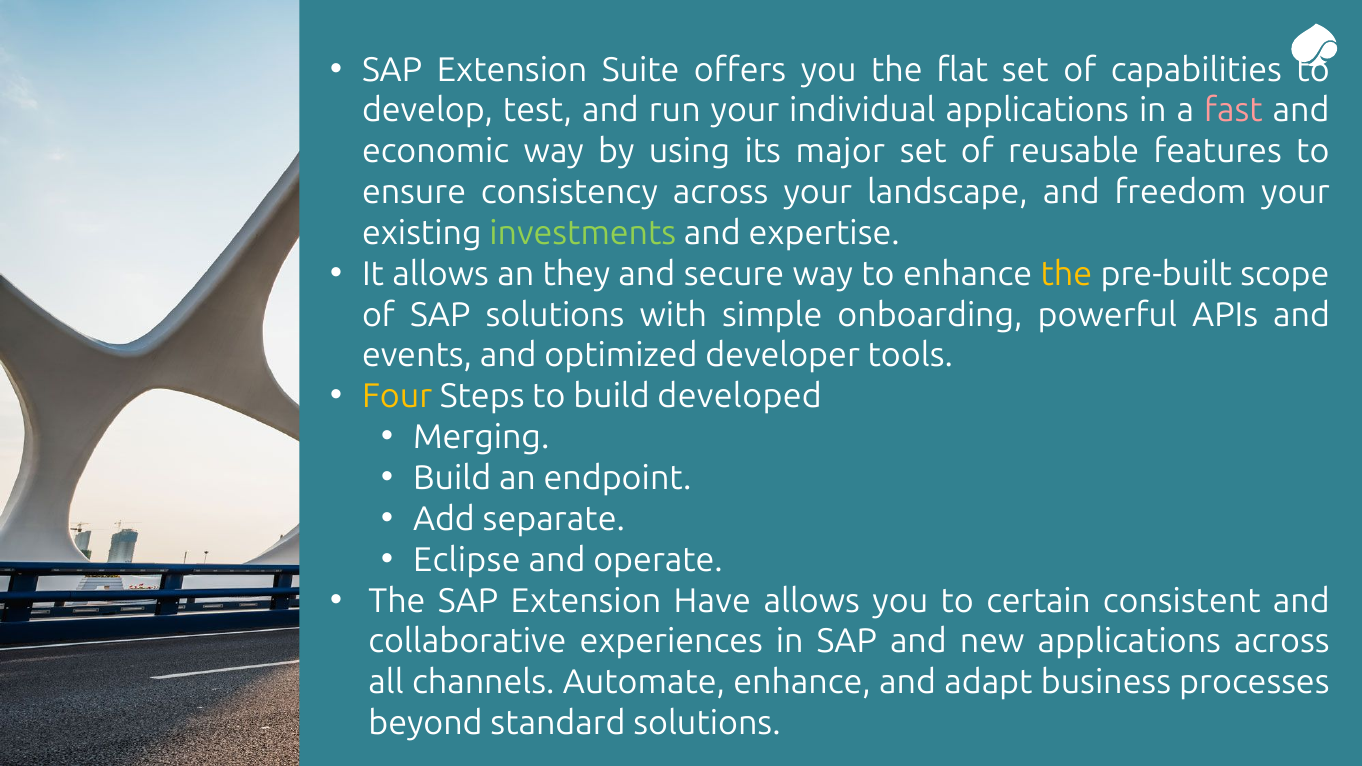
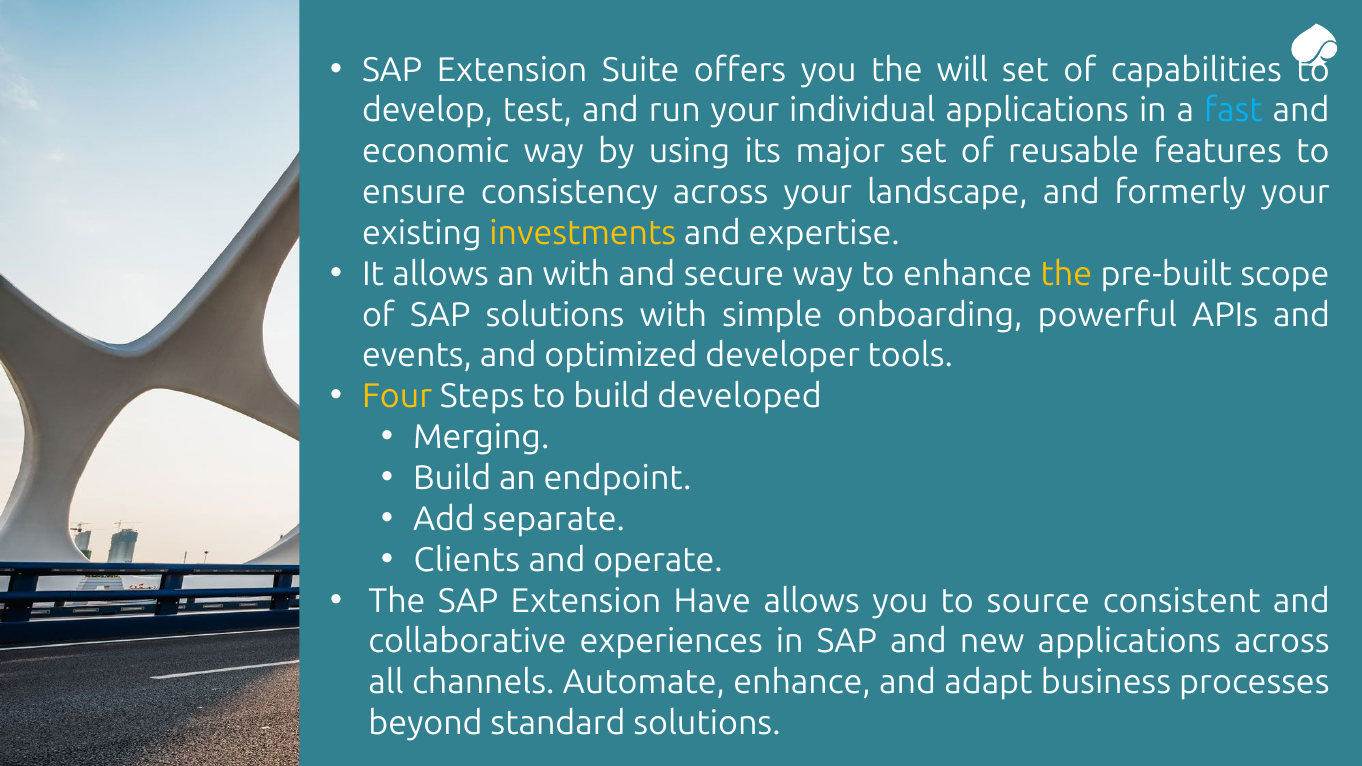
flat: flat -> will
fast colour: pink -> light blue
freedom: freedom -> formerly
investments colour: light green -> yellow
an they: they -> with
Eclipse: Eclipse -> Clients
certain: certain -> source
